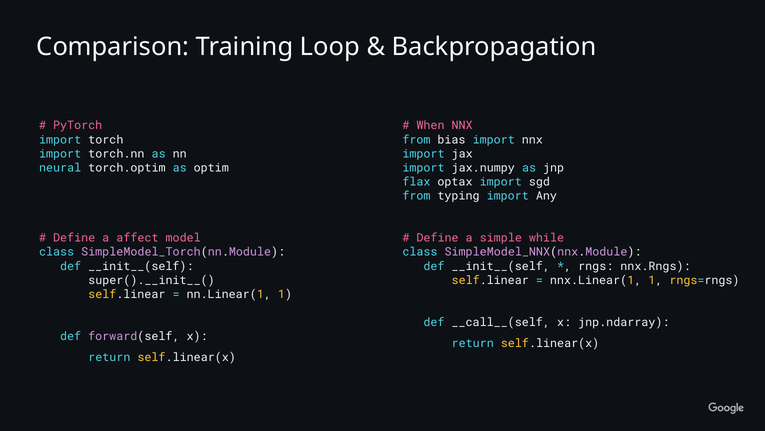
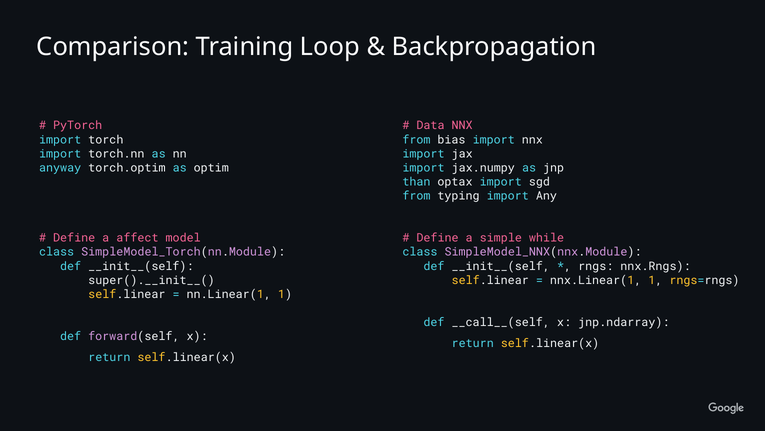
When: When -> Data
neural: neural -> anyway
flax: flax -> than
